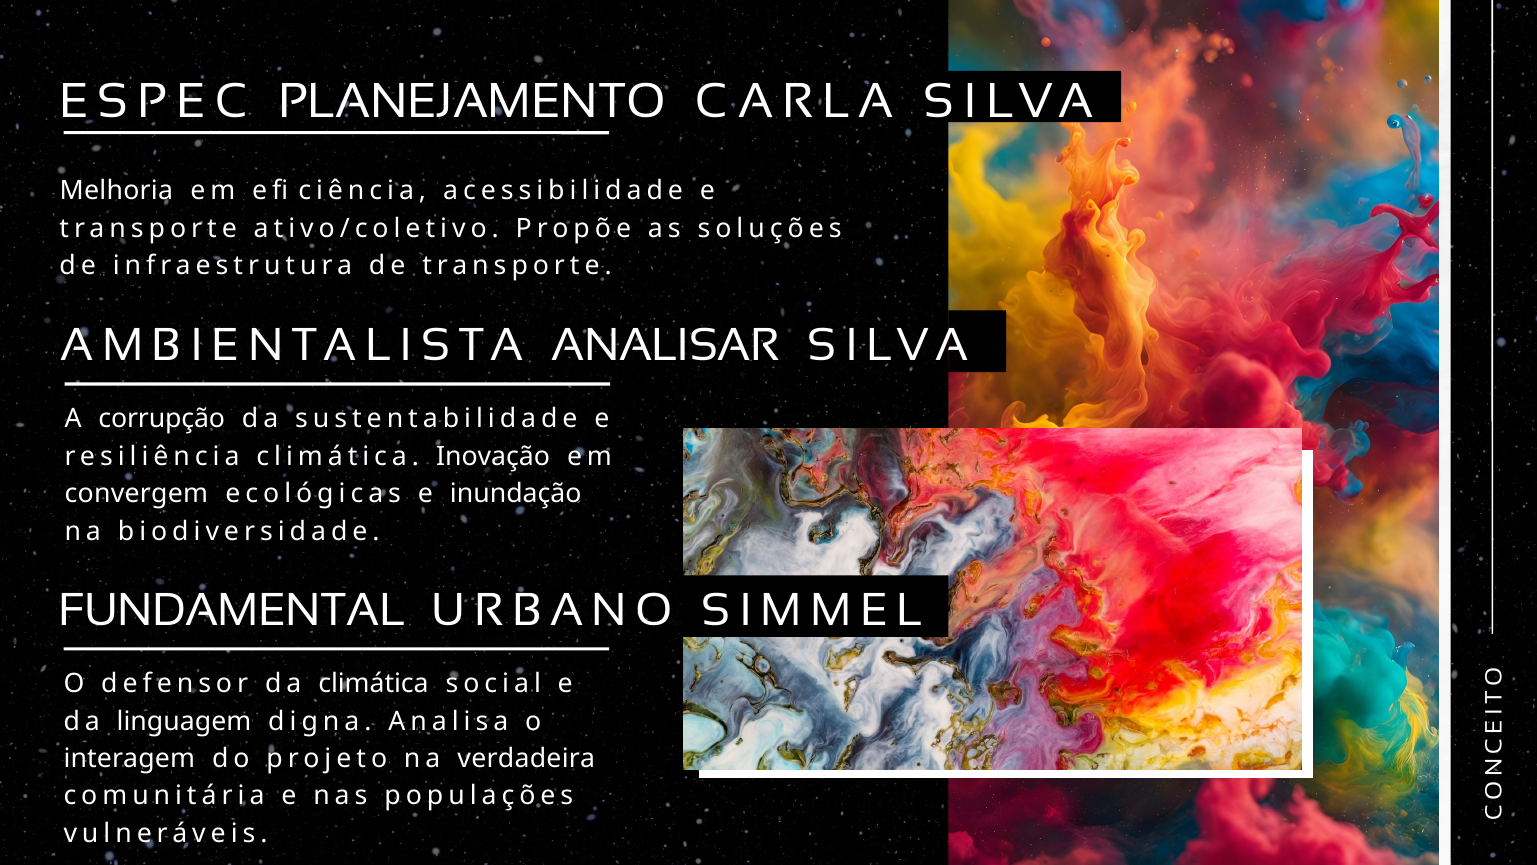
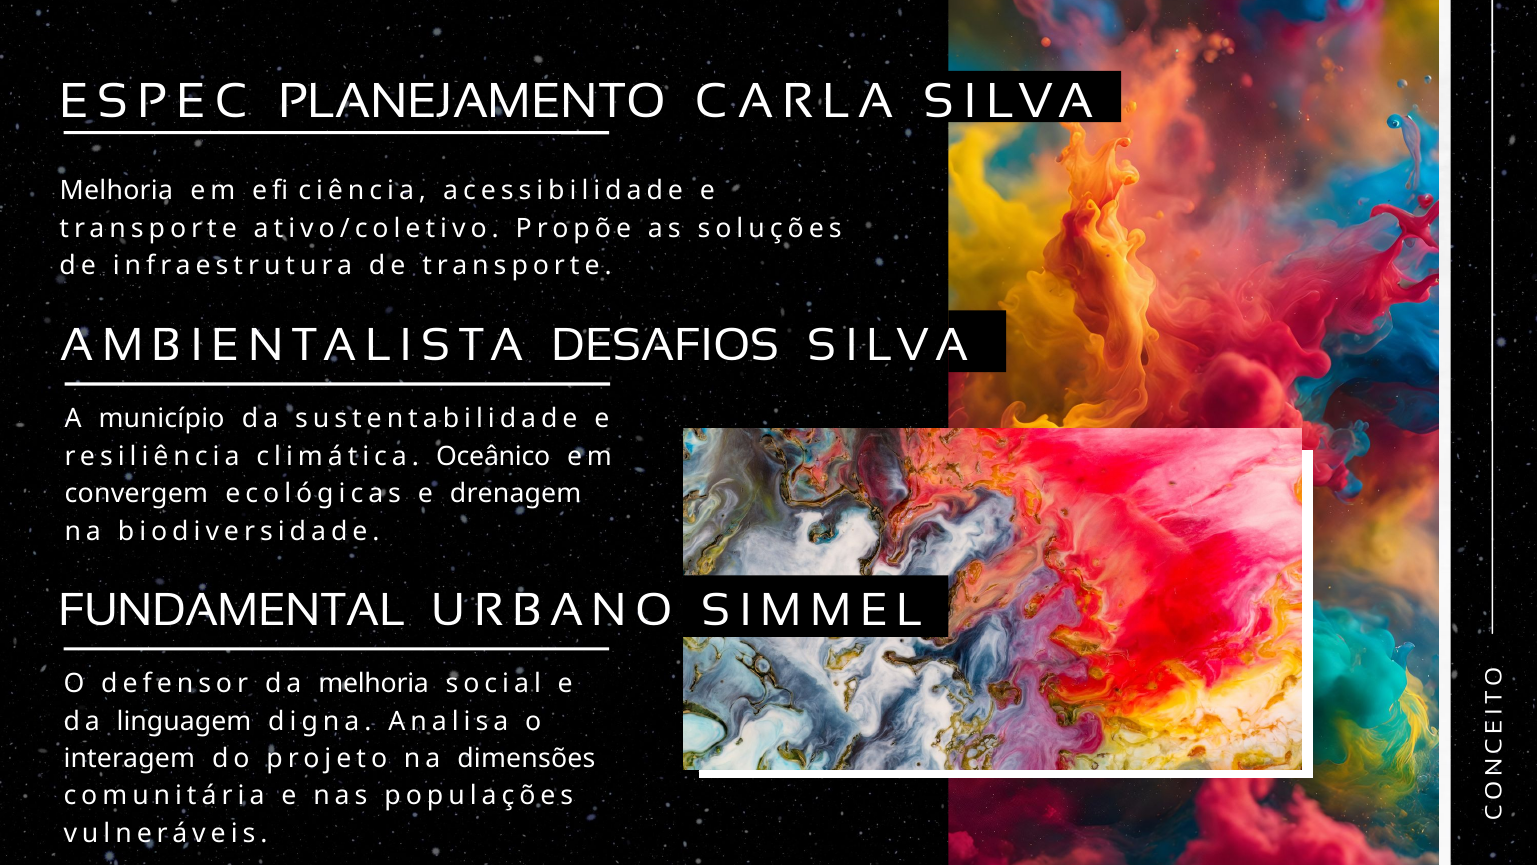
ANALISAR: ANALISAR -> DESAFIOS
corrupção: corrupção -> município
Inovação: Inovação -> Oceânico
inundação: inundação -> drenagem
da climática: climática -> melhoria
verdadeira: verdadeira -> dimensões
